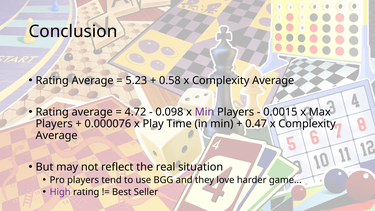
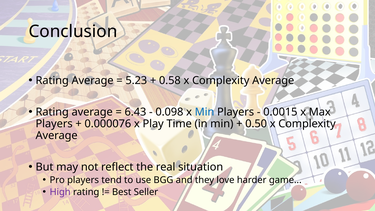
4.72: 4.72 -> 6.43
Min at (205, 112) colour: purple -> blue
0.47: 0.47 -> 0.50
